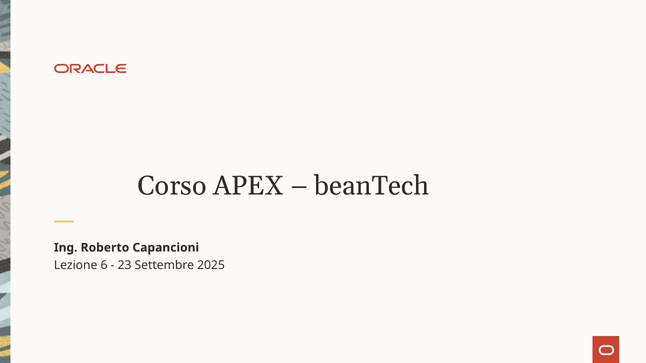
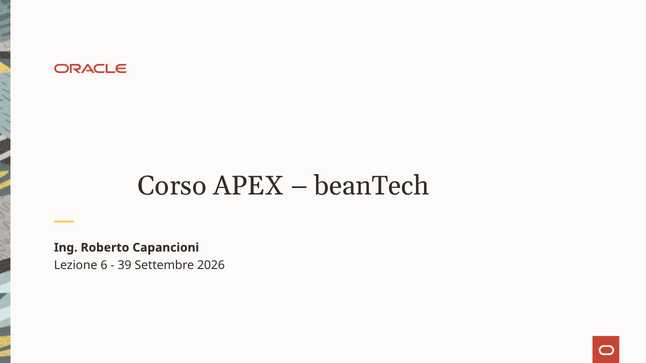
23: 23 -> 39
2025: 2025 -> 2026
